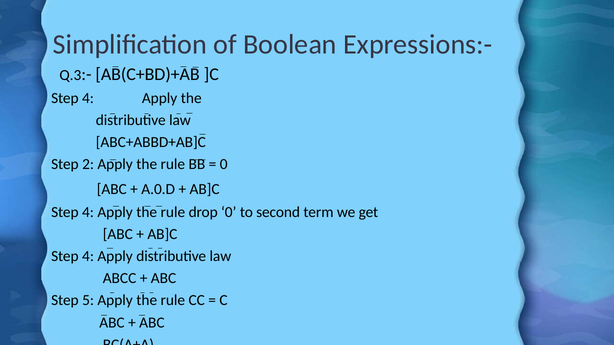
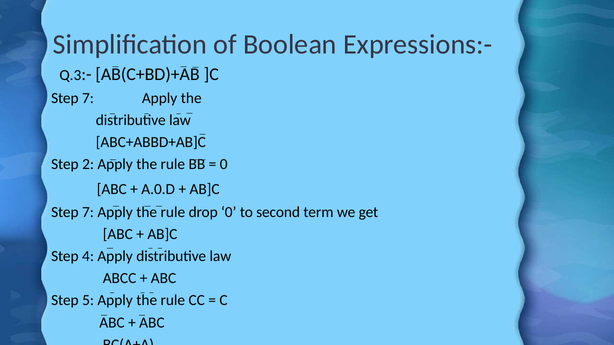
4 at (88, 98): 4 -> 7
4 at (88, 212): 4 -> 7
